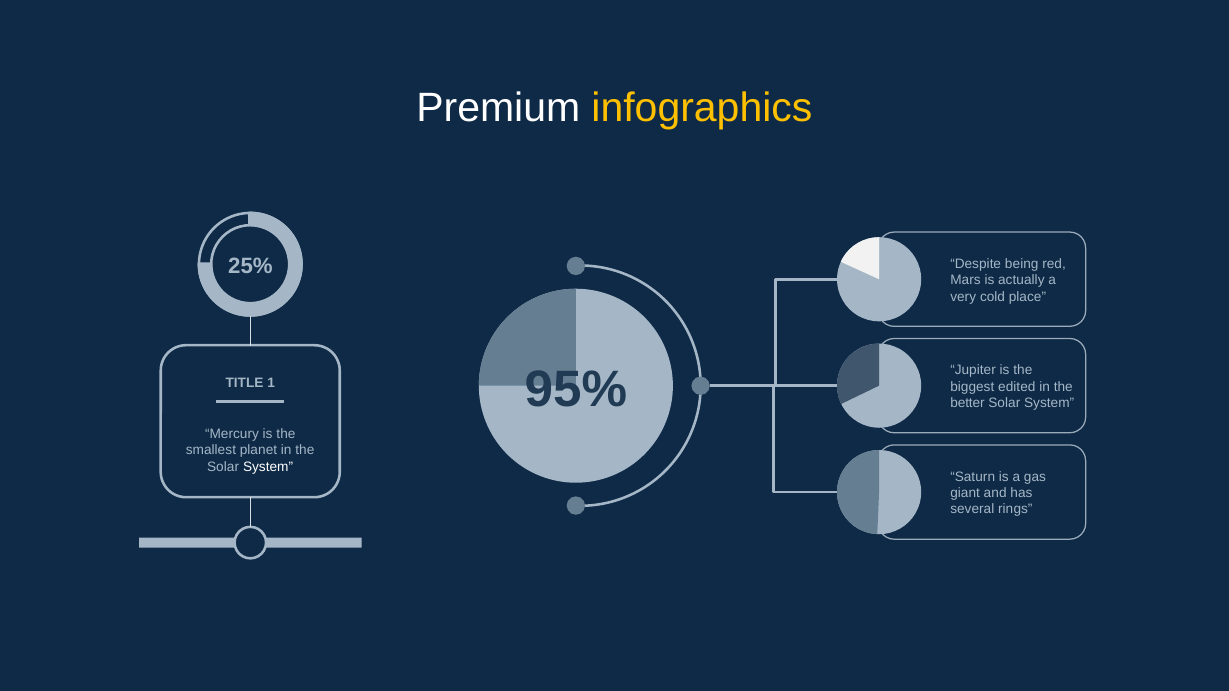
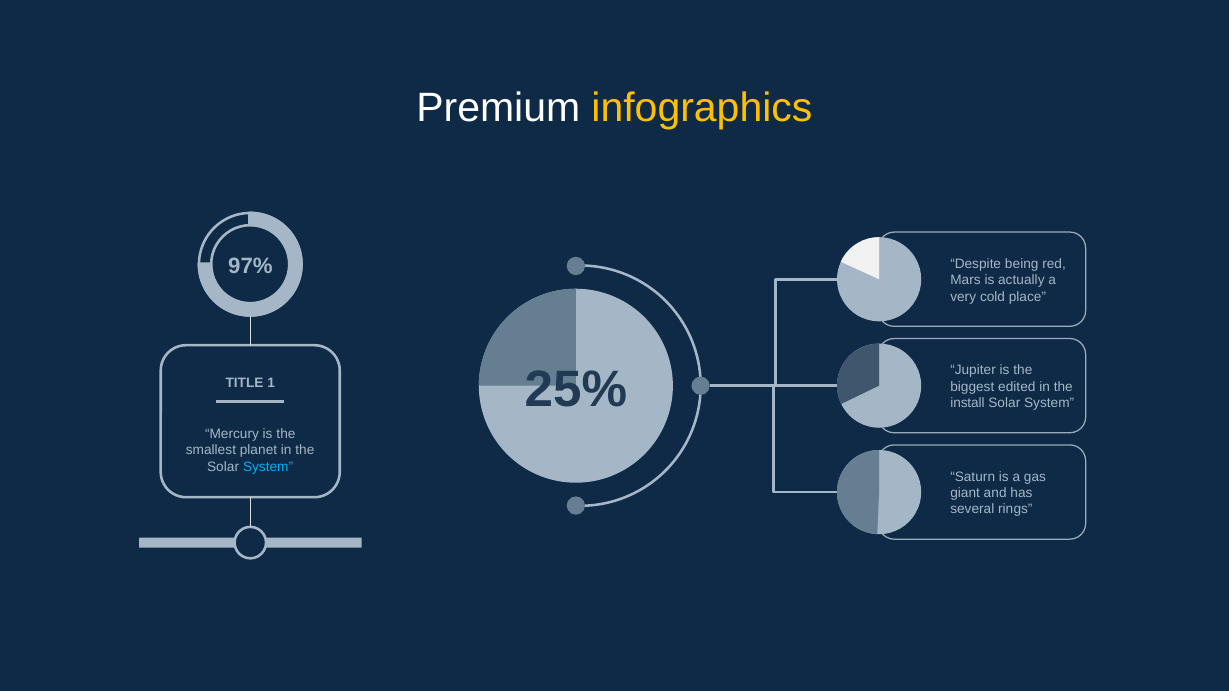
25%: 25% -> 97%
95%: 95% -> 25%
better: better -> install
System at (268, 467) colour: white -> light blue
